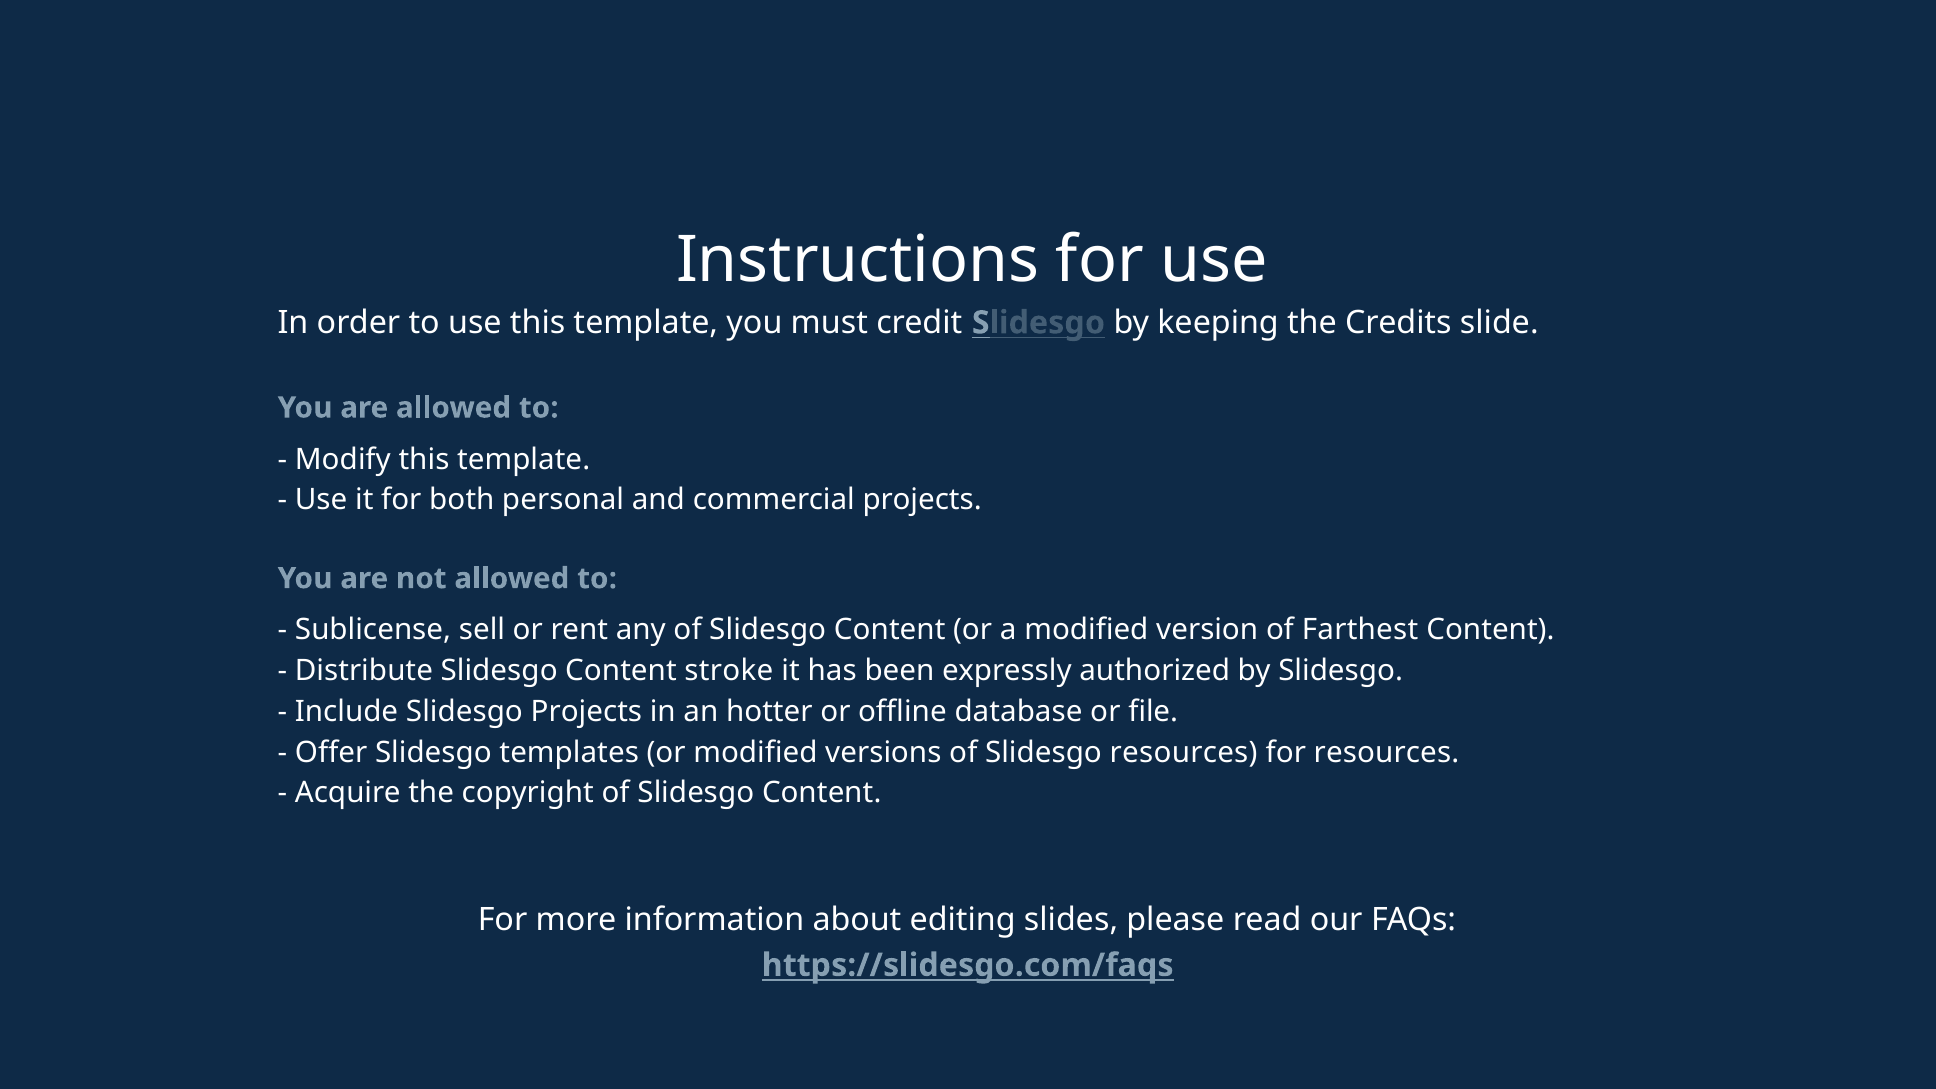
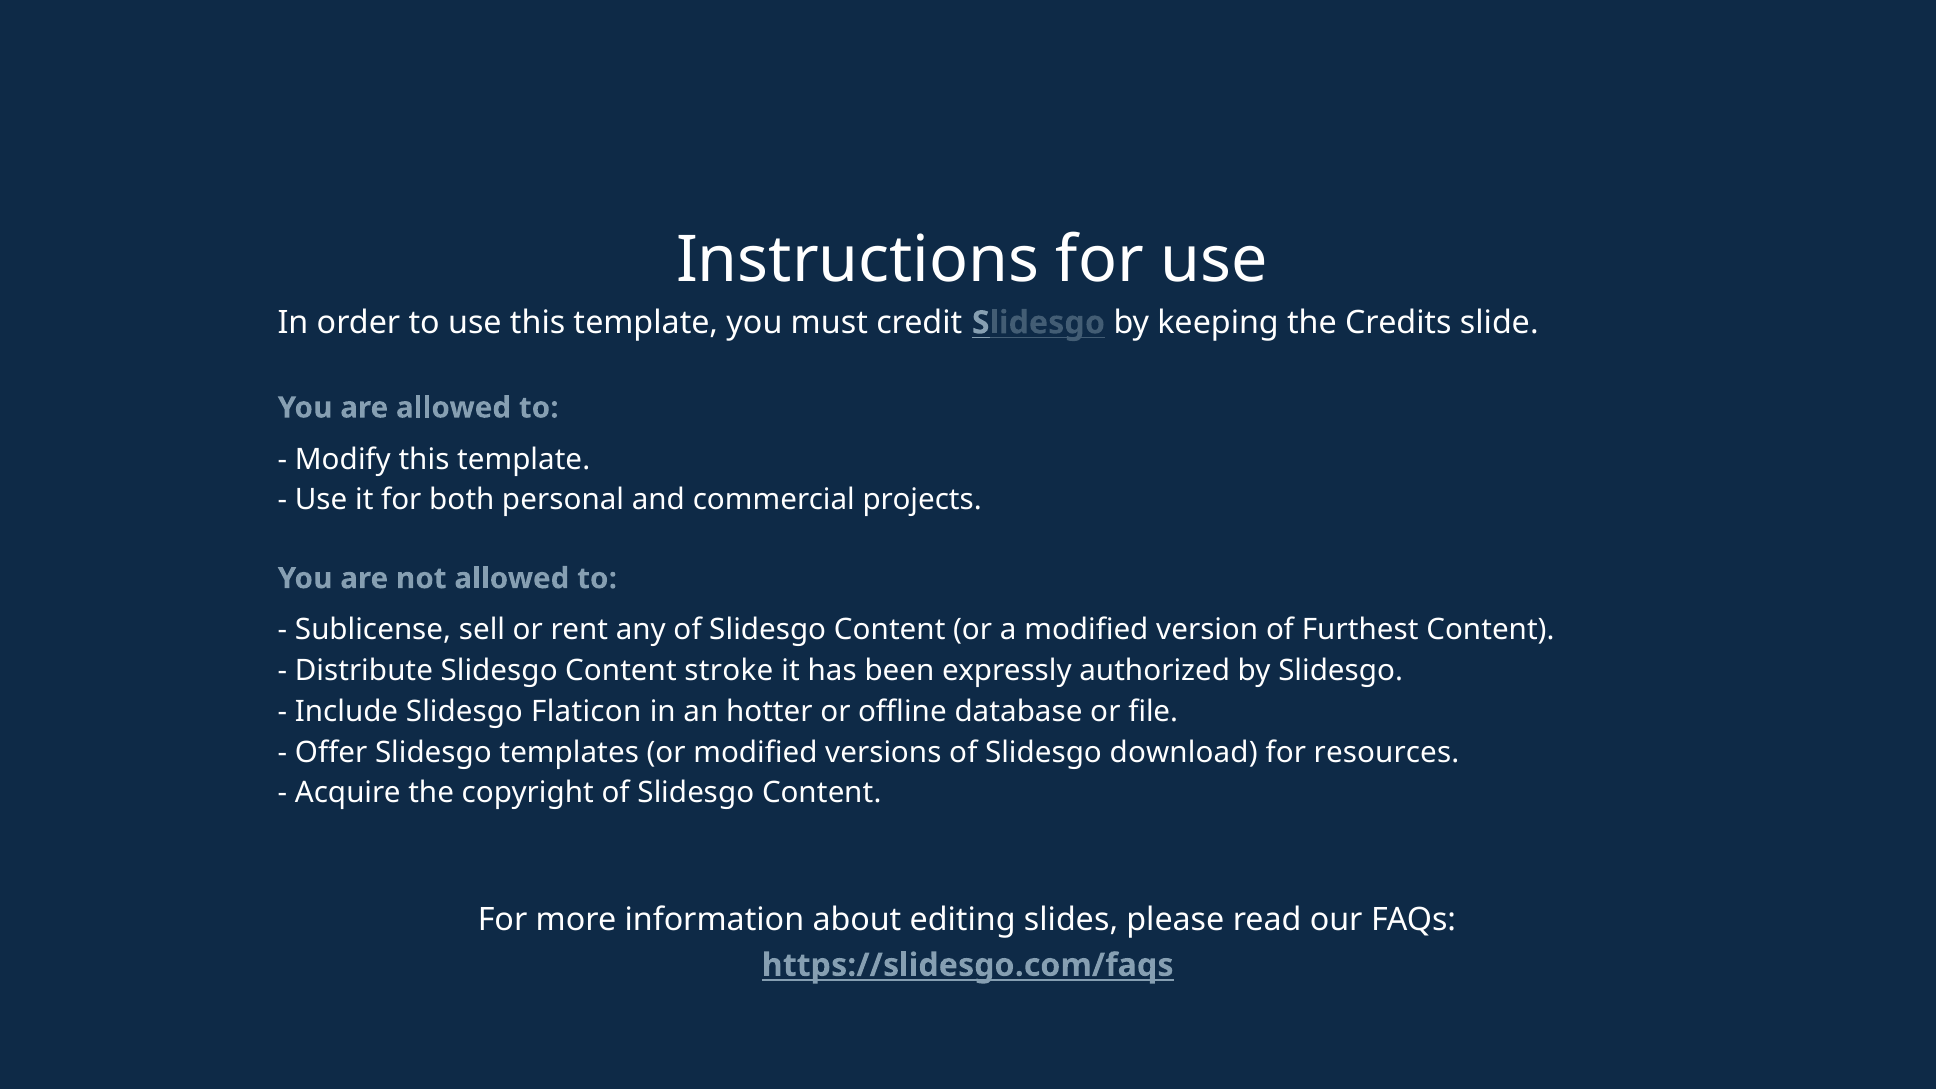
Farthest: Farthest -> Furthest
Slidesgo Projects: Projects -> Flaticon
Slidesgo resources: resources -> download
